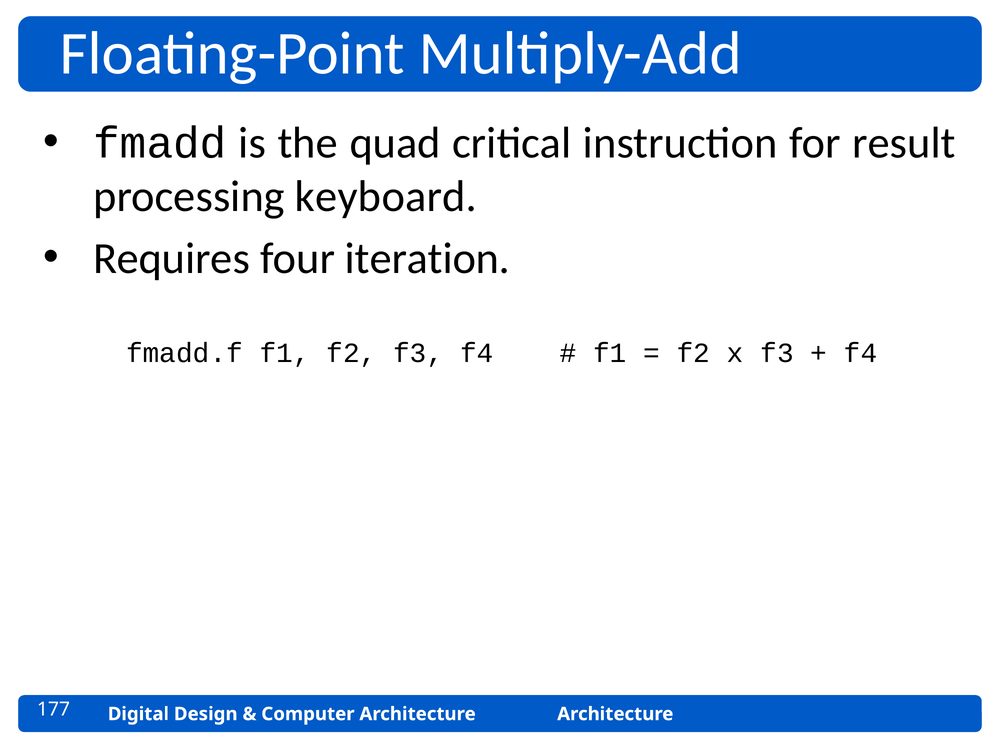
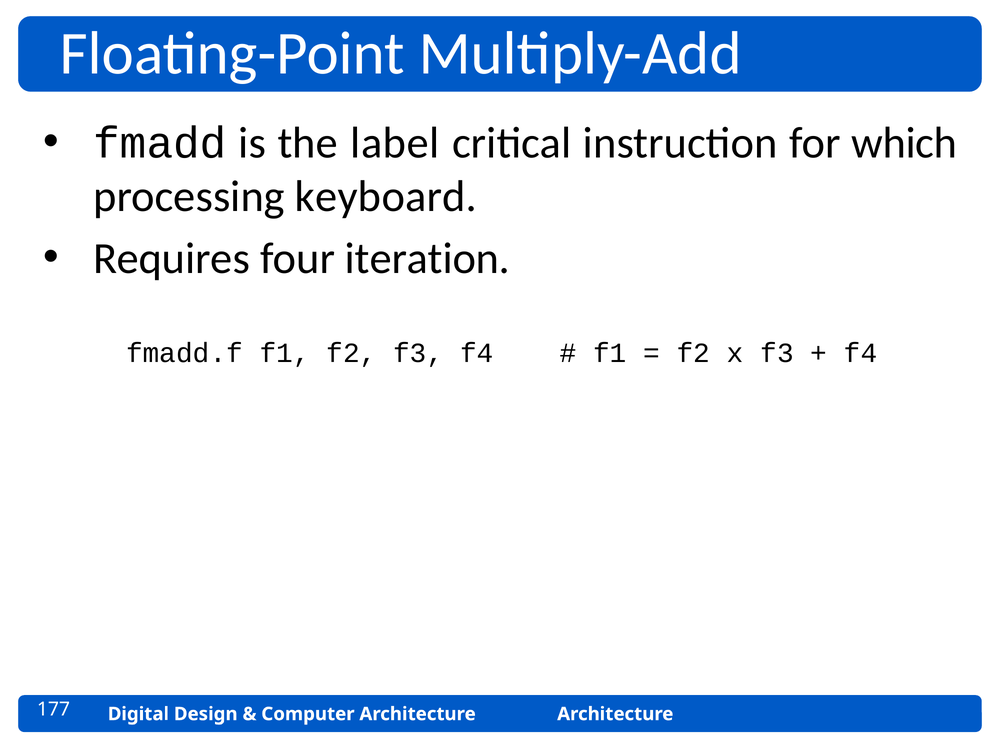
quad: quad -> label
result: result -> which
